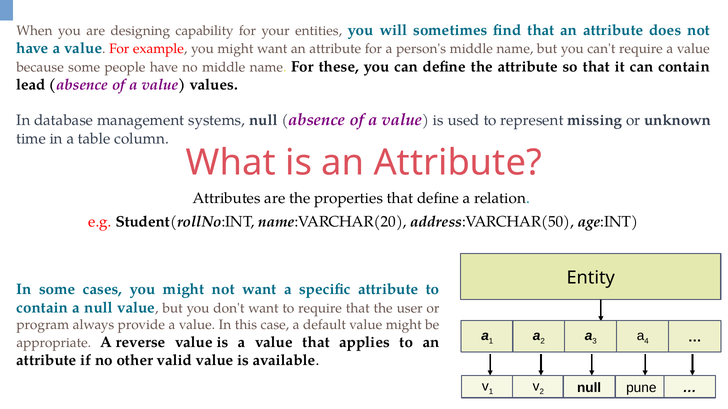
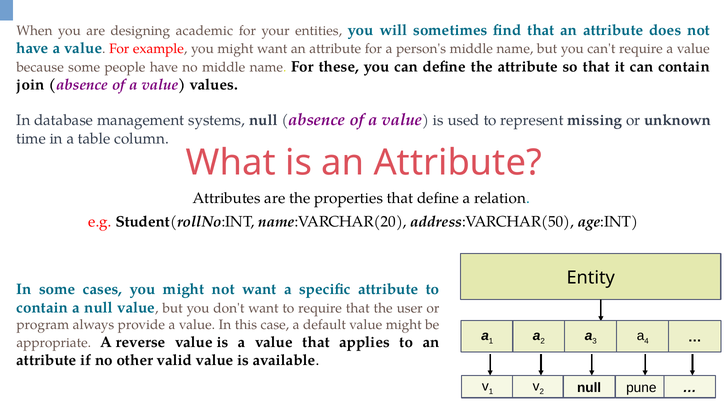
capability: capability -> academic
lead: lead -> join
